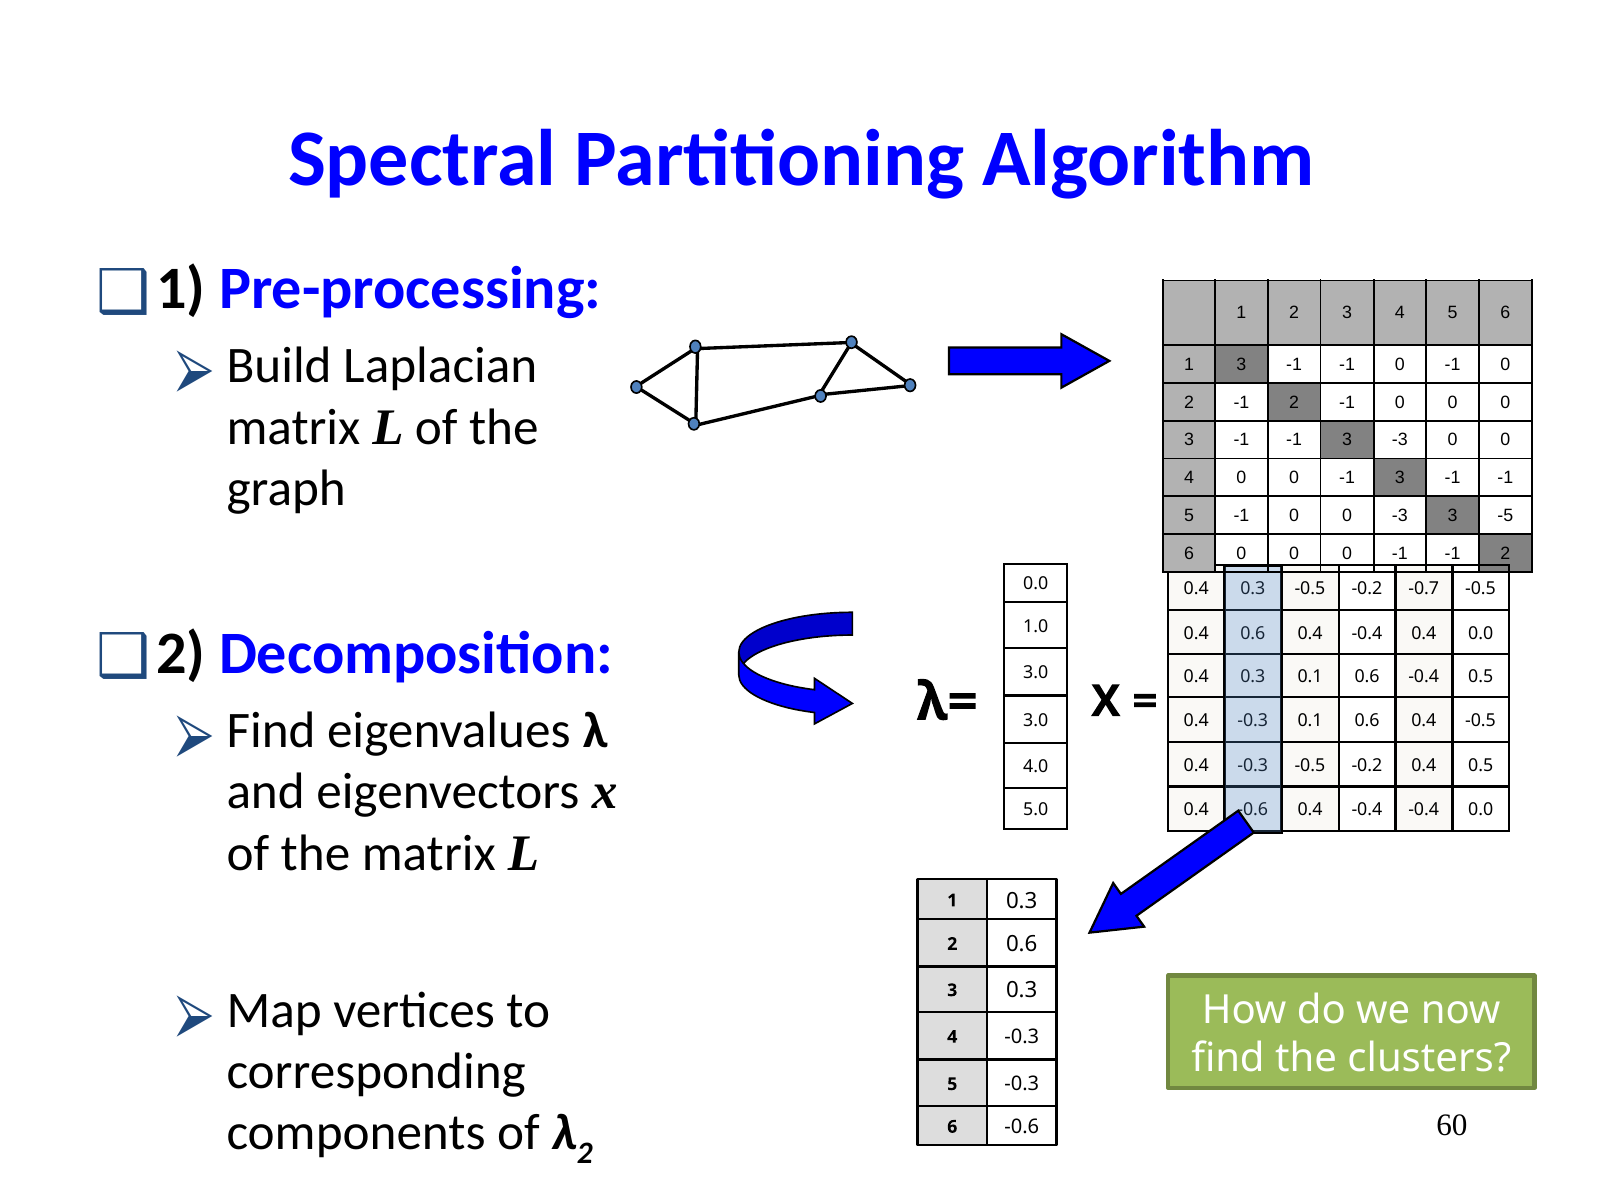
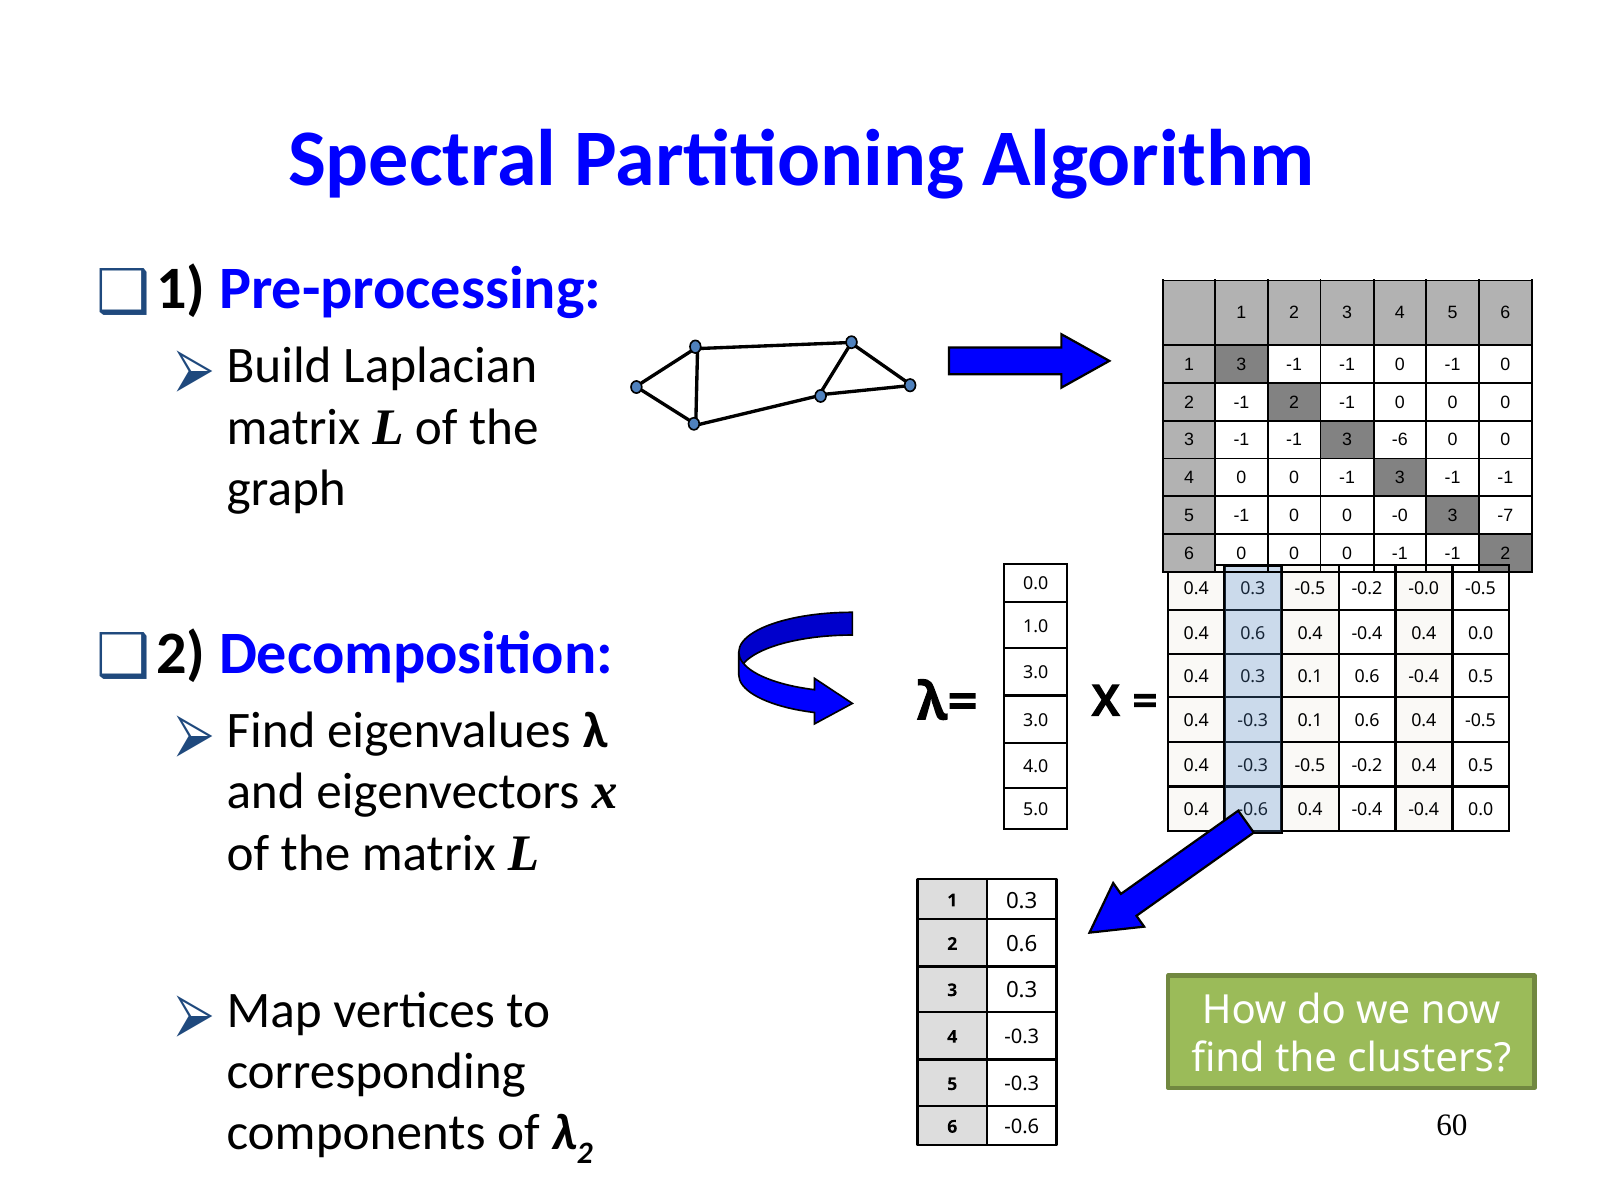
3 -3: -3 -> -6
0 -3: -3 -> -0
-5: -5 -> -7
-0.7: -0.7 -> -0.0
